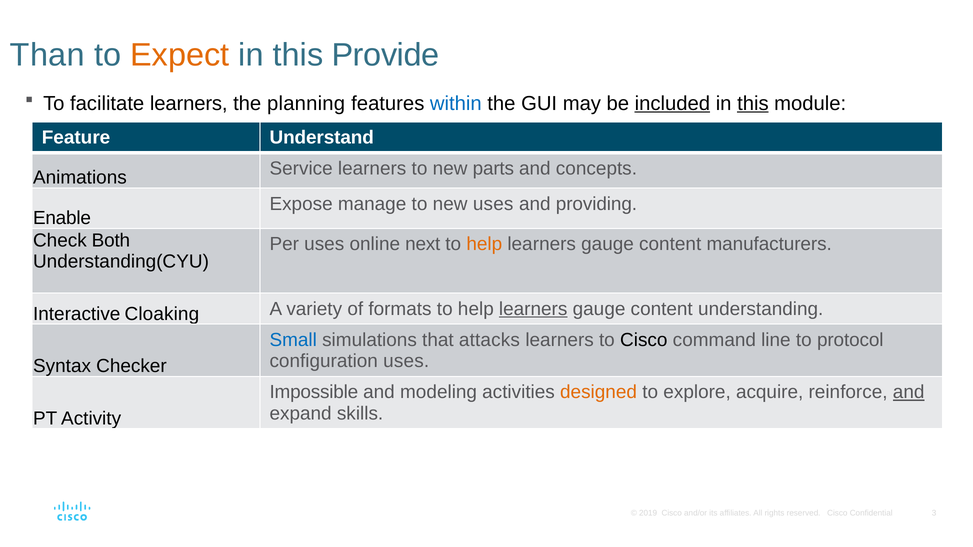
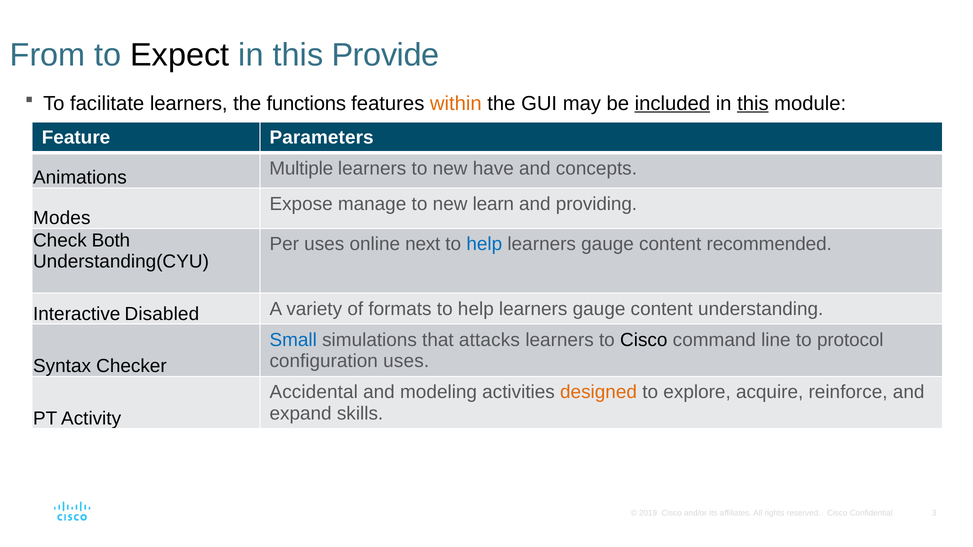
Than: Than -> From
Expect colour: orange -> black
planning: planning -> functions
within colour: blue -> orange
Understand: Understand -> Parameters
Service: Service -> Multiple
parts: parts -> have
new uses: uses -> learn
Enable: Enable -> Modes
help at (484, 244) colour: orange -> blue
manufacturers: manufacturers -> recommended
Cloaking: Cloaking -> Disabled
learners at (533, 309) underline: present -> none
Impossible: Impossible -> Accidental
and at (909, 392) underline: present -> none
